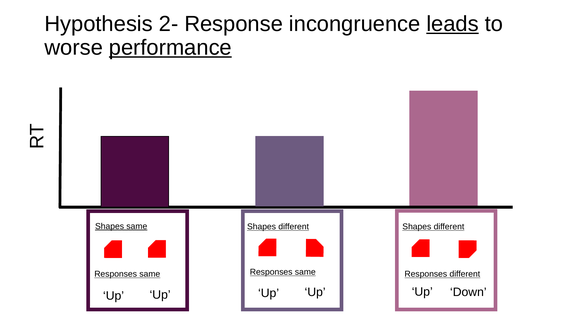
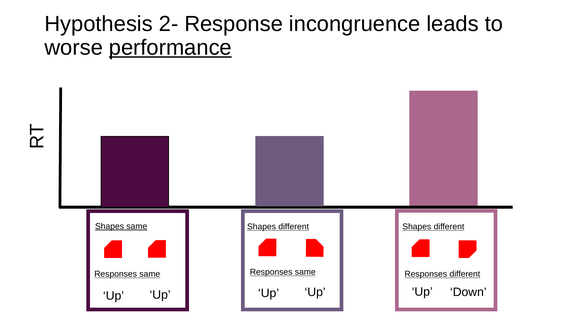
leads underline: present -> none
